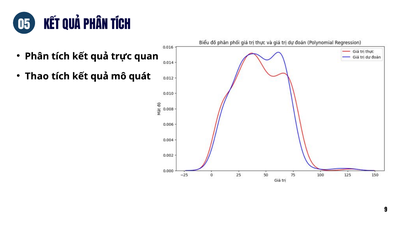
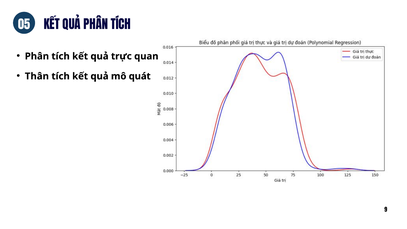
Thao: Thao -> Thân
